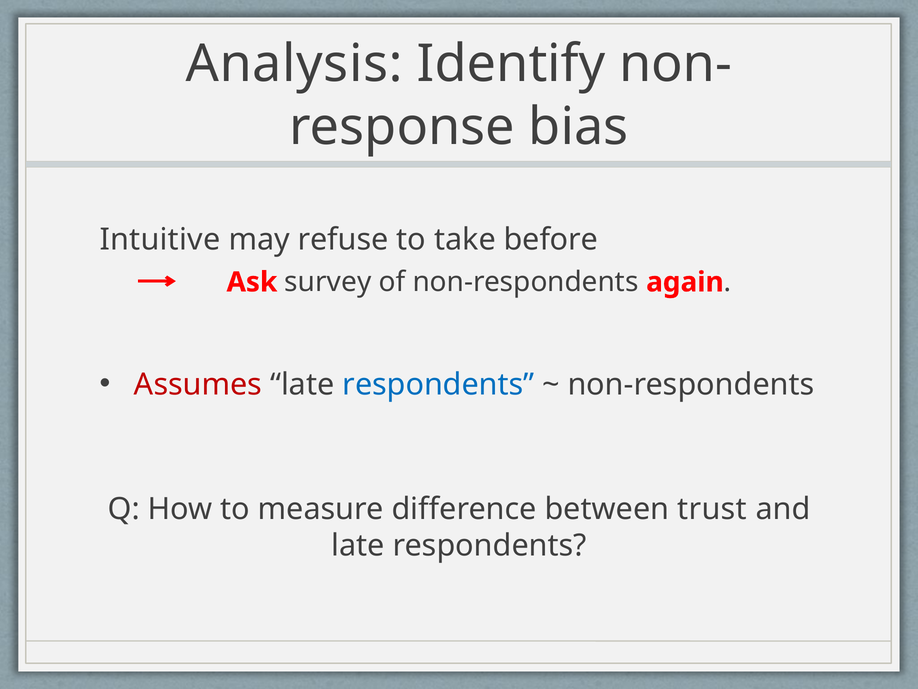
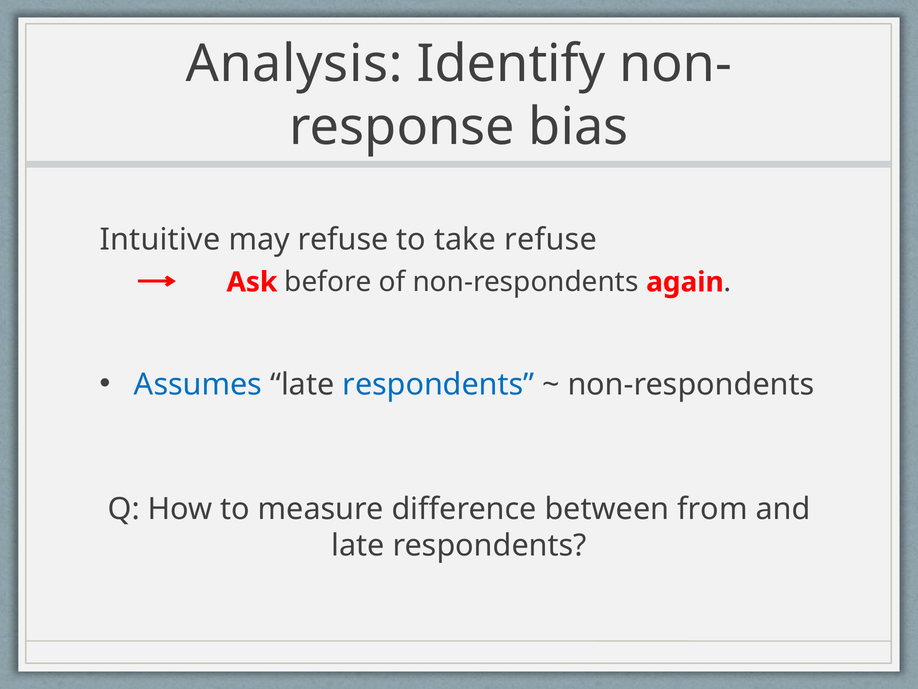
take before: before -> refuse
survey: survey -> before
Assumes colour: red -> blue
trust: trust -> from
